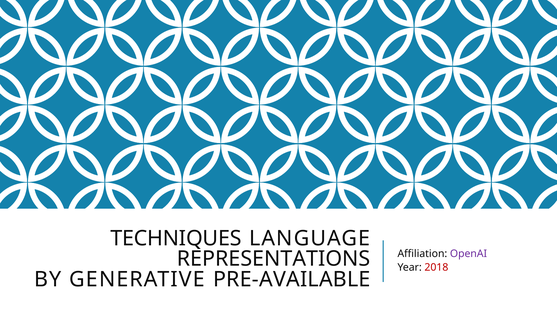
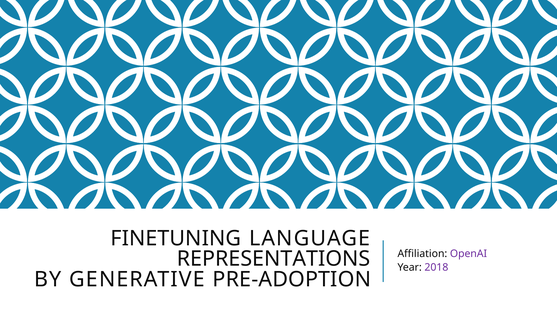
TECHNIQUES: TECHNIQUES -> FINETUNING
2018 colour: red -> purple
PRE-AVAILABLE: PRE-AVAILABLE -> PRE-ADOPTION
